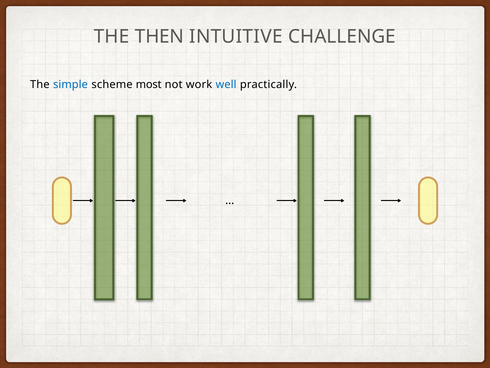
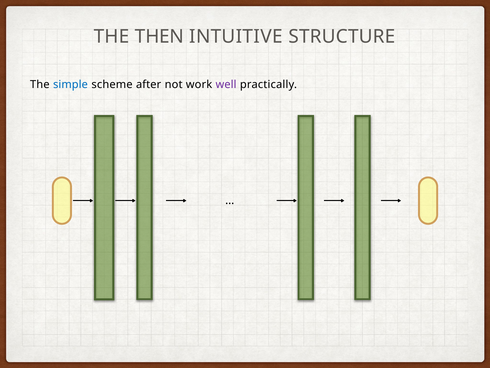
CHALLENGE: CHALLENGE -> STRUCTURE
most: most -> after
well colour: blue -> purple
